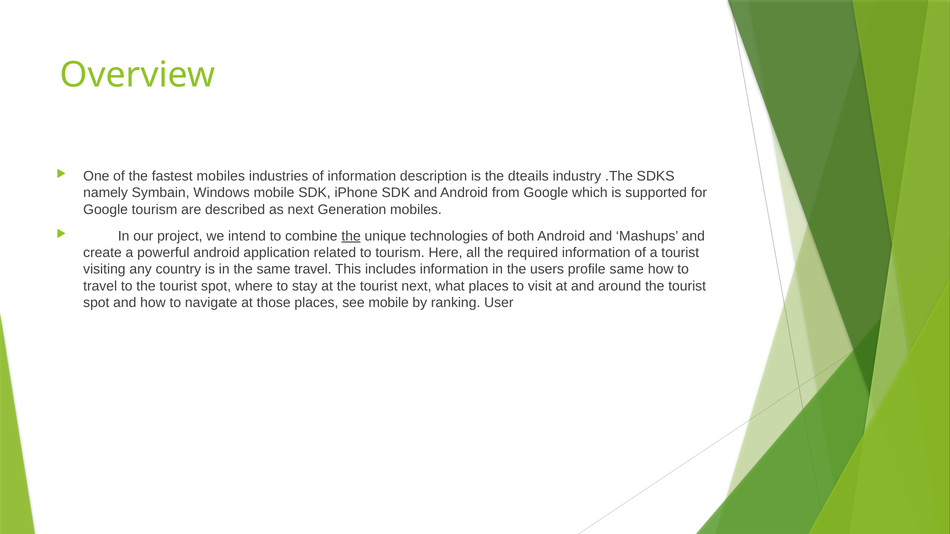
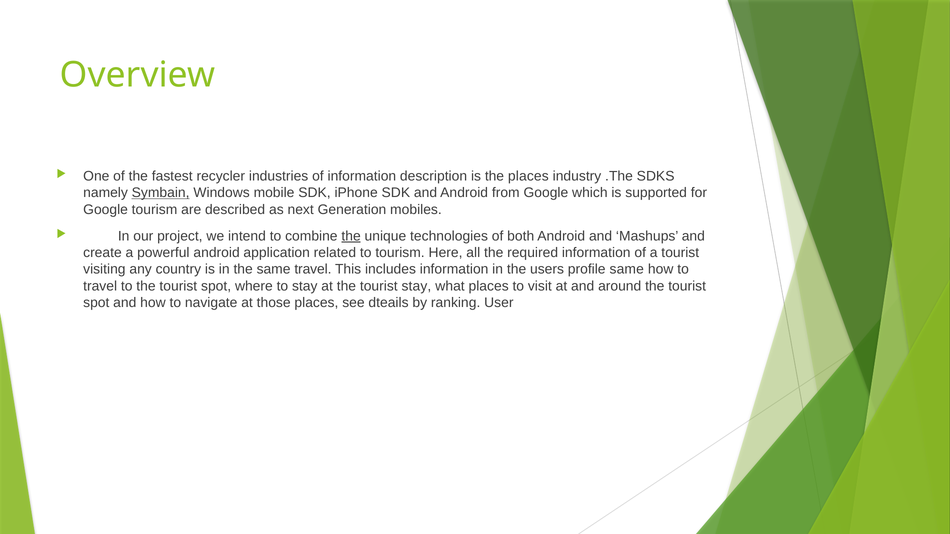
fastest mobiles: mobiles -> recycler
the dteails: dteails -> places
Symbain underline: none -> present
tourist next: next -> stay
see mobile: mobile -> dteails
